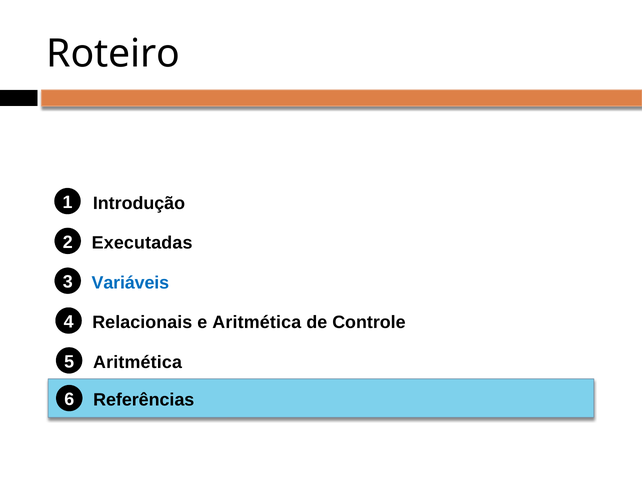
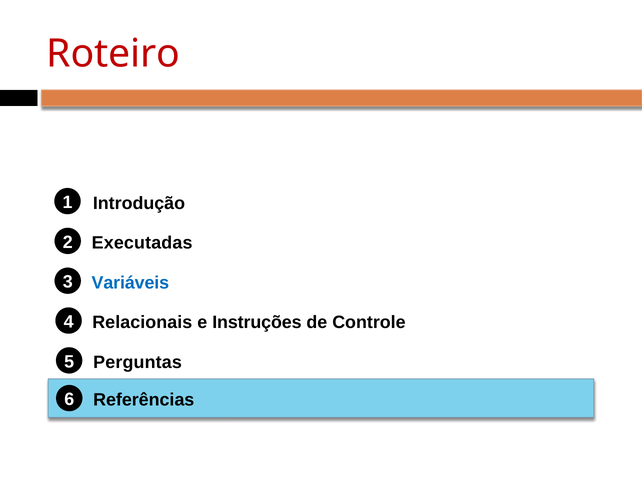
Roteiro colour: black -> red
e Aritmética: Aritmética -> Instruções
5 Aritmética: Aritmética -> Perguntas
